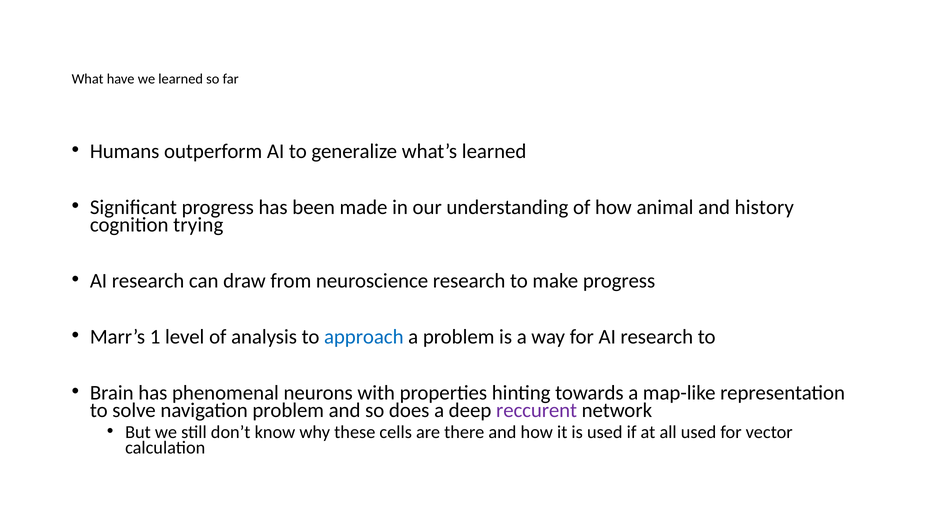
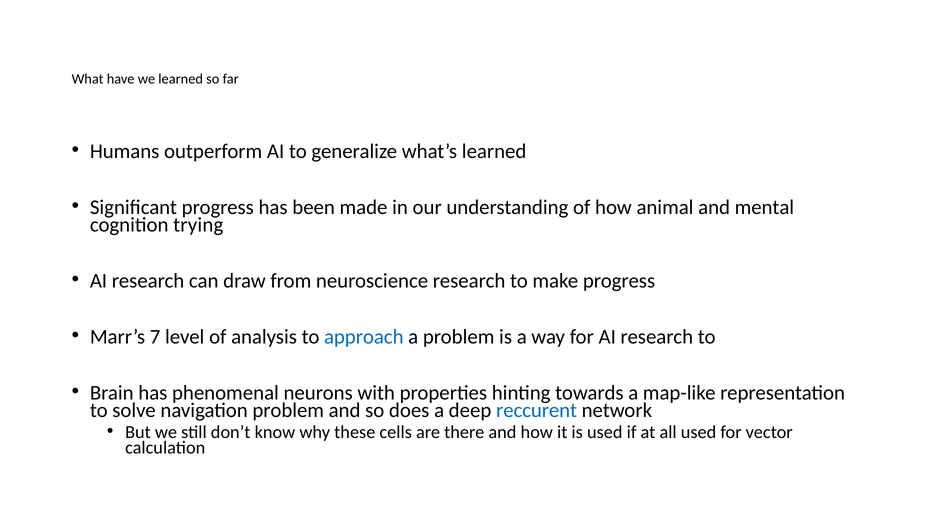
history: history -> mental
1: 1 -> 7
reccurent colour: purple -> blue
